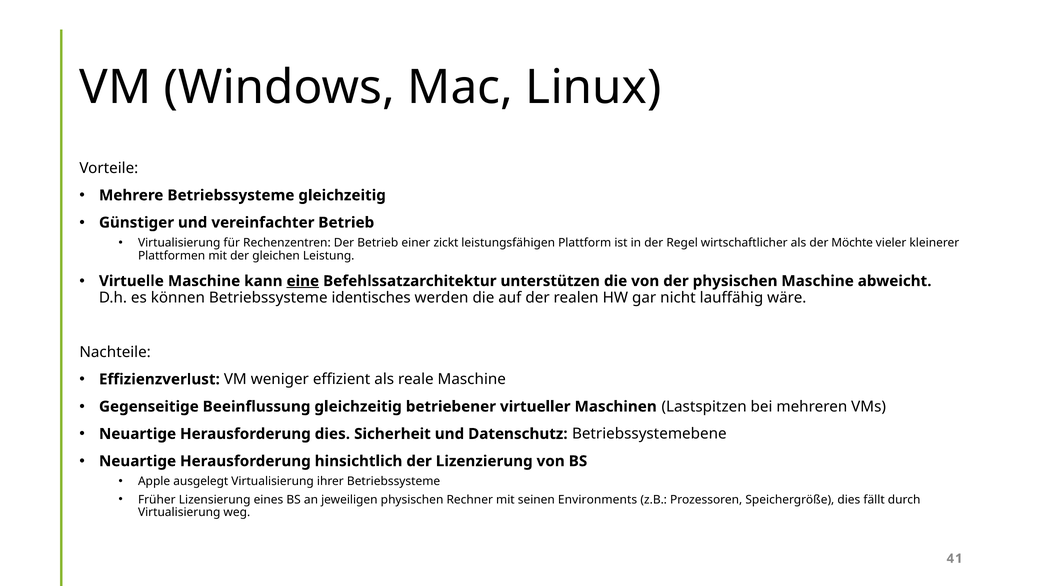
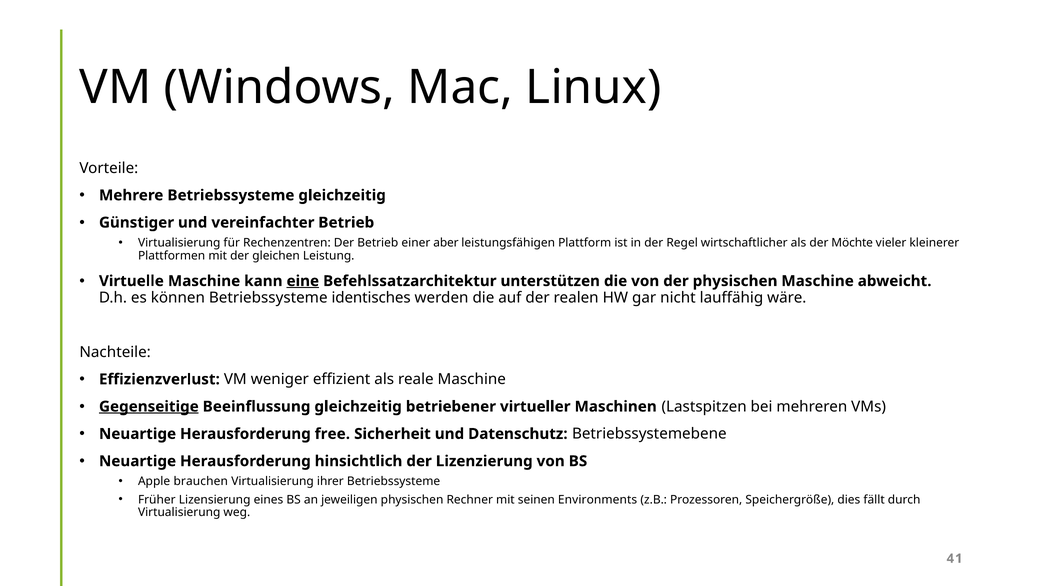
zickt: zickt -> aber
Gegenseitige underline: none -> present
Herausforderung dies: dies -> free
ausgelegt: ausgelegt -> brauchen
